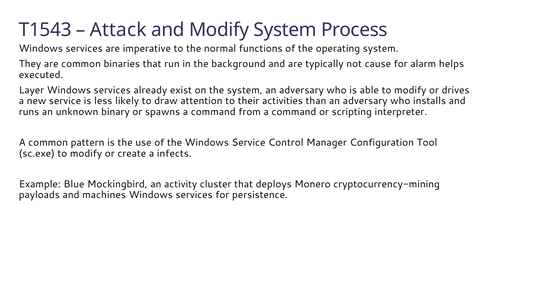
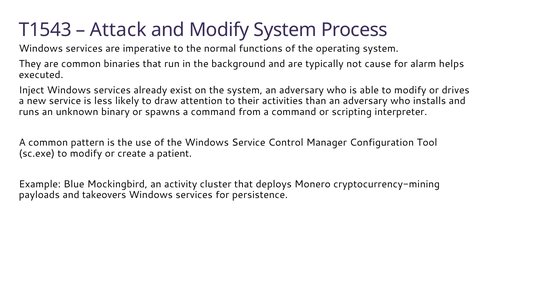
Layer: Layer -> Inject
infects: infects -> patient
machines: machines -> takeovers
